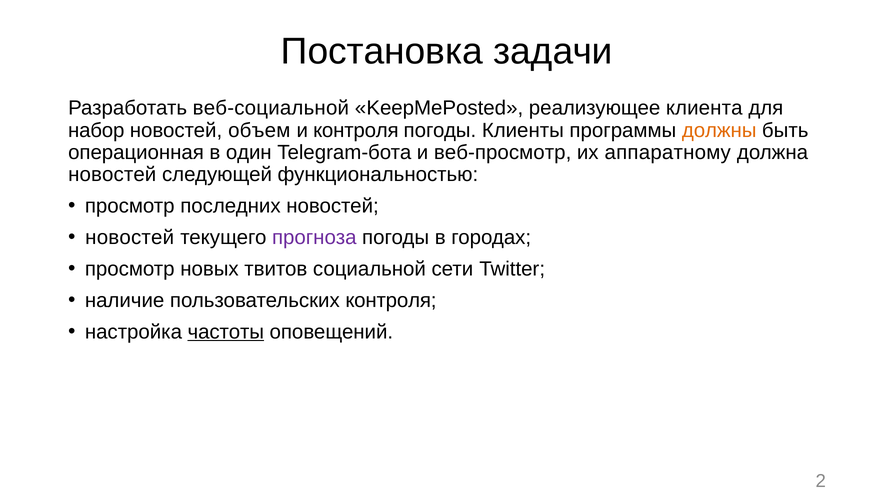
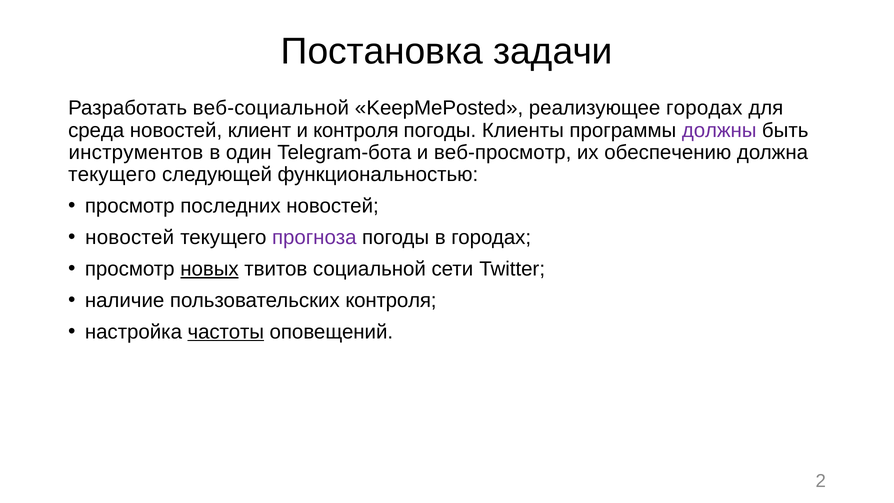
реализующее клиента: клиента -> городах
набор: набор -> среда
объем: объем -> клиент
должны colour: orange -> purple
операционная: операционная -> инструментов
аппаратному: аппаратному -> обеспечению
новостей at (112, 175): новостей -> текущего
новых underline: none -> present
